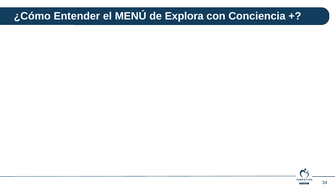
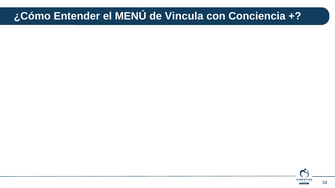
Explora: Explora -> Vincula
